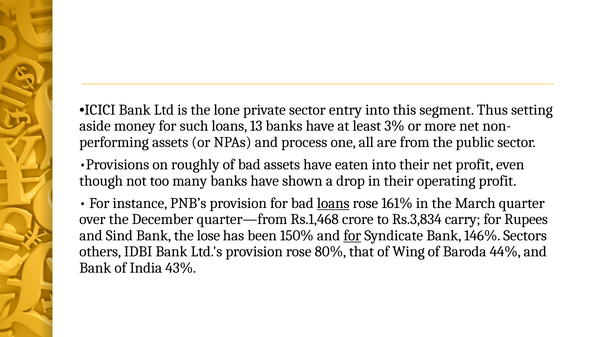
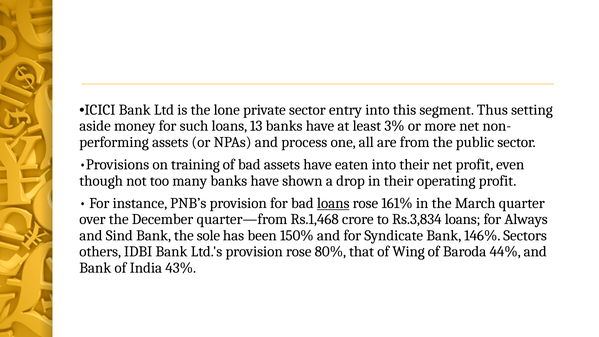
roughly: roughly -> training
Rs.3,834 carry: carry -> loans
Rupees: Rupees -> Always
lose: lose -> sole
for at (352, 236) underline: present -> none
